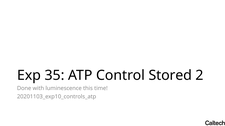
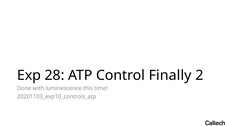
35: 35 -> 28
Stored: Stored -> Finally
